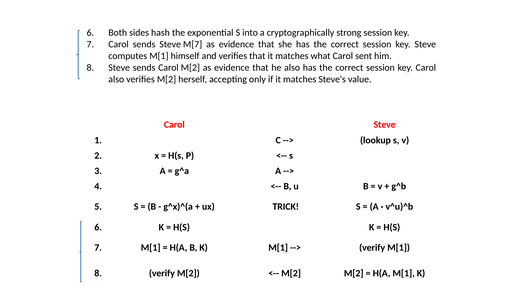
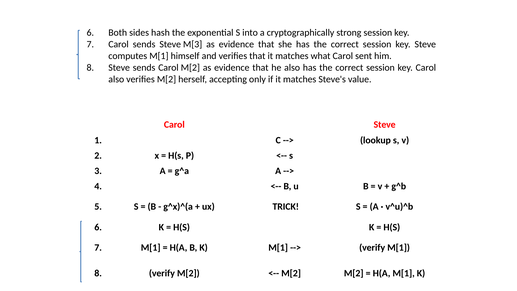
M[7: M[7 -> M[3
